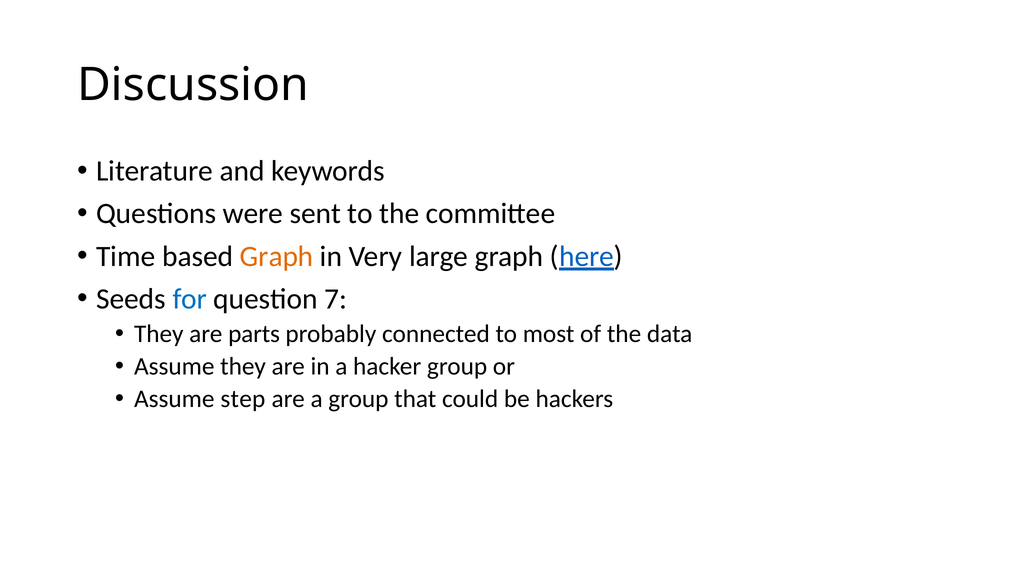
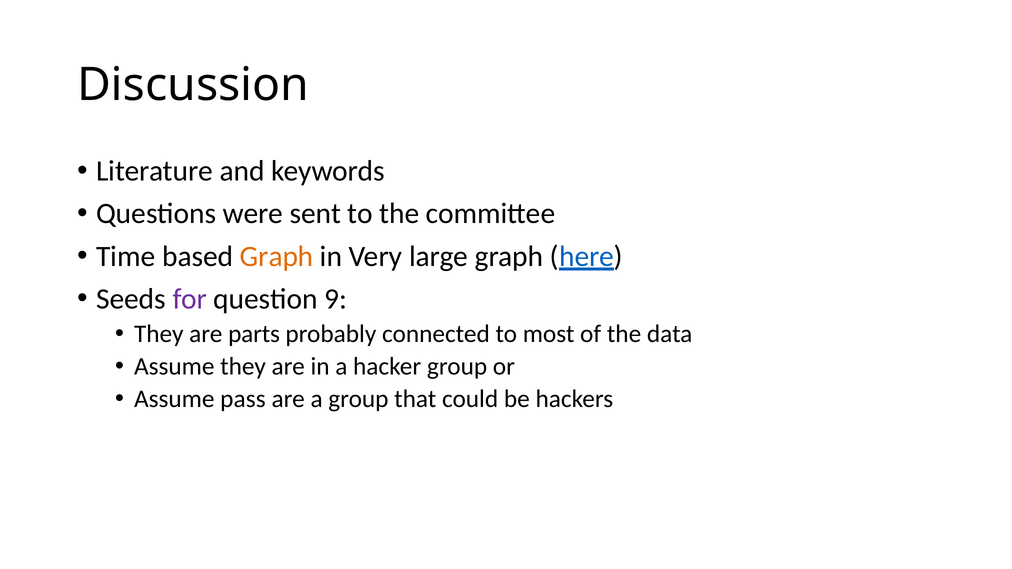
for colour: blue -> purple
7: 7 -> 9
step: step -> pass
